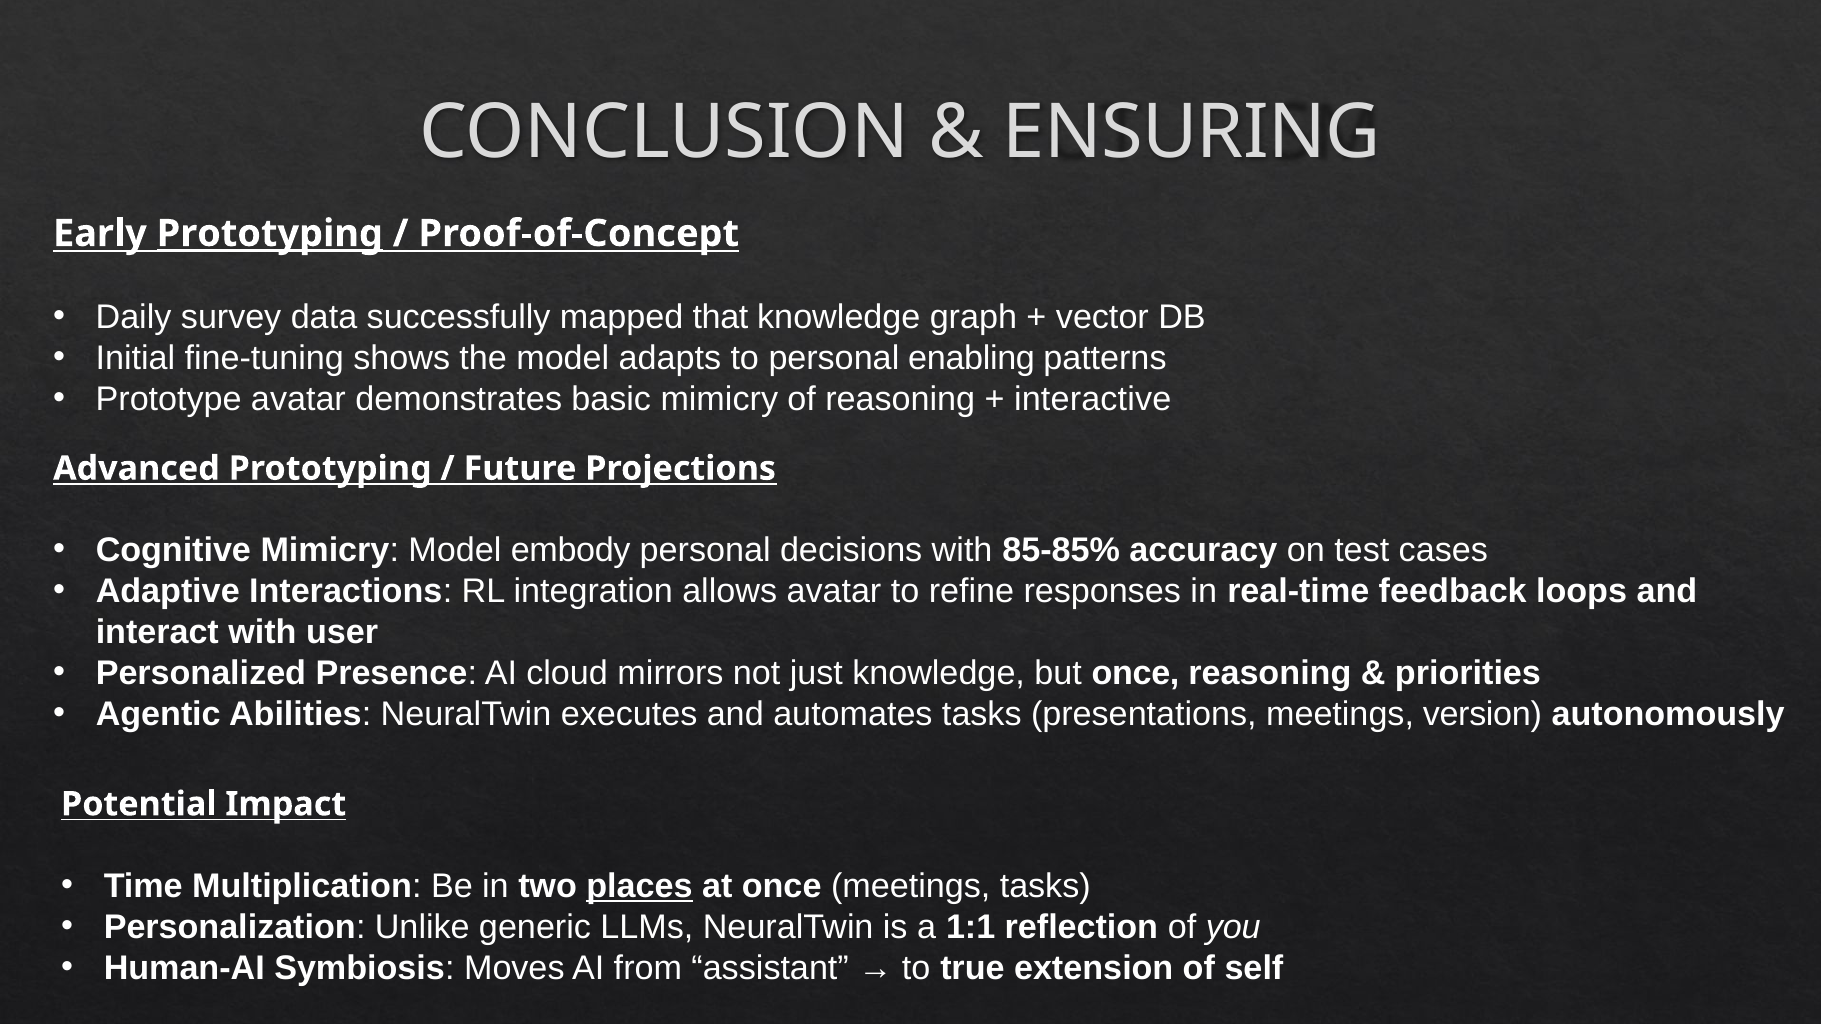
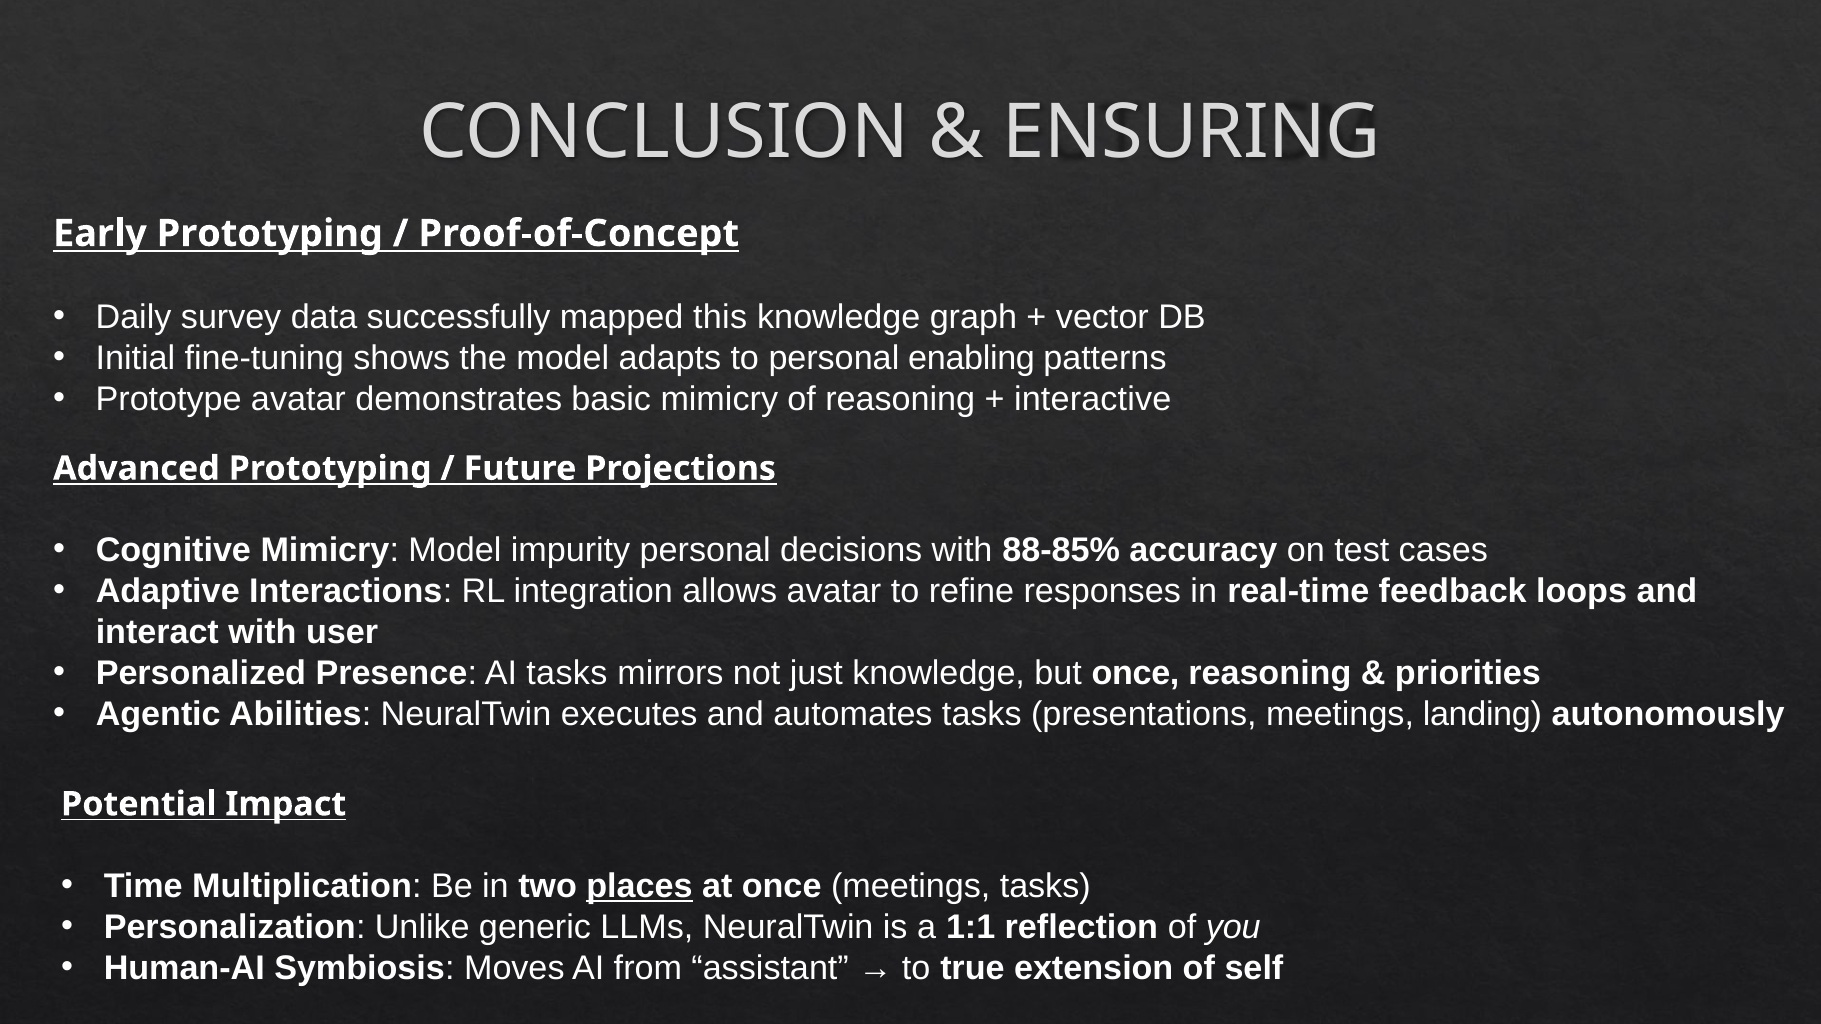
Prototyping at (270, 234) underline: present -> none
that: that -> this
embody: embody -> impurity
85-85%: 85-85% -> 88-85%
AI cloud: cloud -> tasks
version: version -> landing
